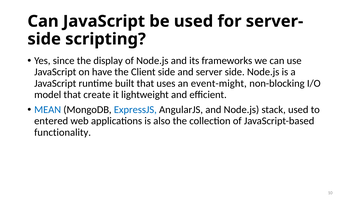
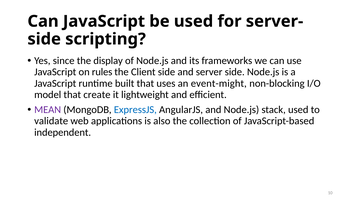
have: have -> rules
MEAN colour: blue -> purple
entered: entered -> validate
functionality: functionality -> independent
